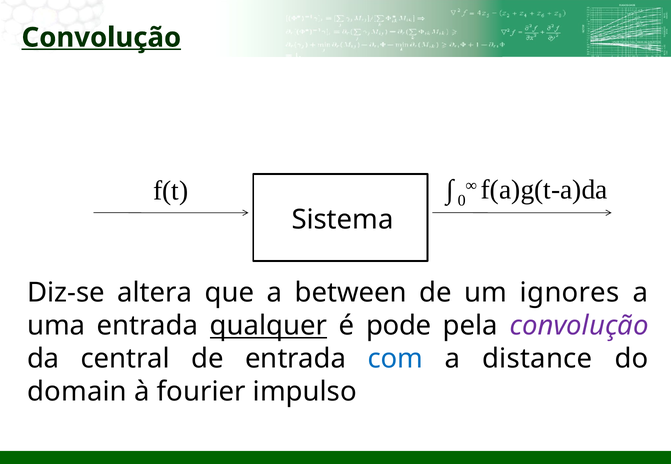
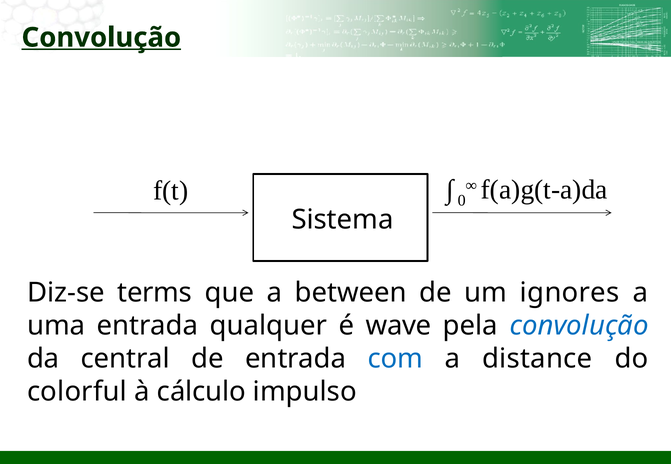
altera: altera -> terms
qualquer underline: present -> none
pode: pode -> wave
convolução at (579, 326) colour: purple -> blue
domain: domain -> colorful
fourier: fourier -> cálculo
